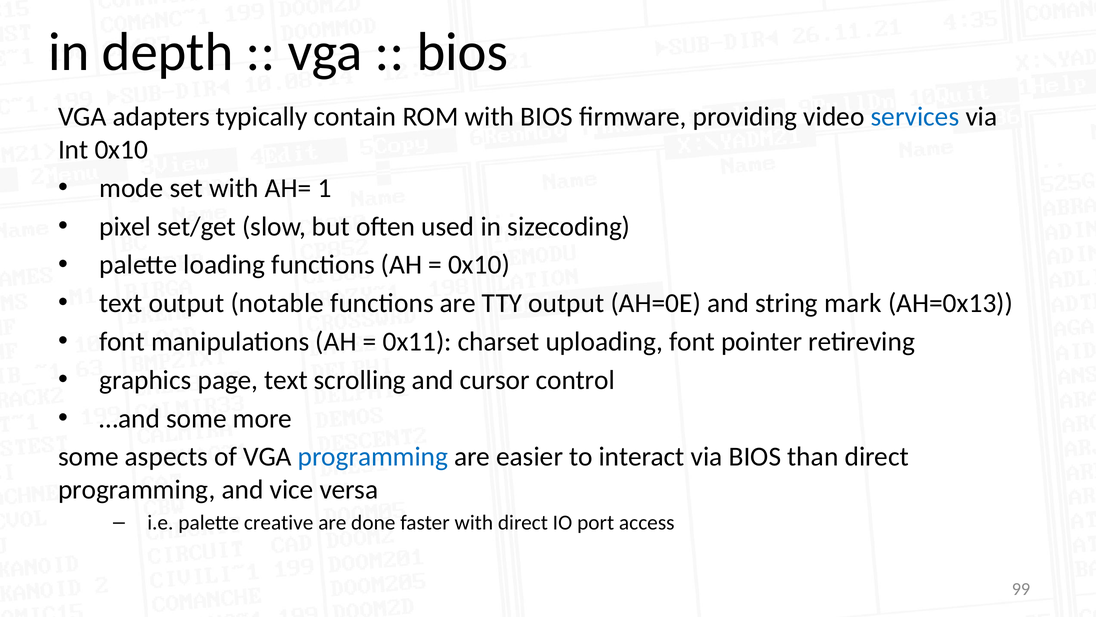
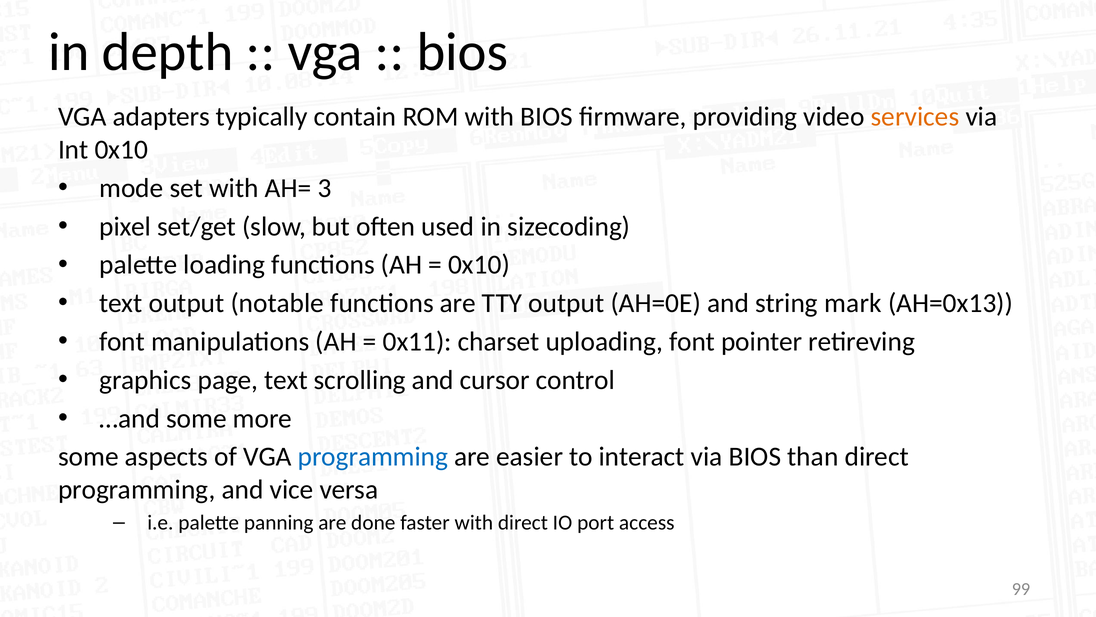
services colour: blue -> orange
1: 1 -> 3
creative: creative -> panning
